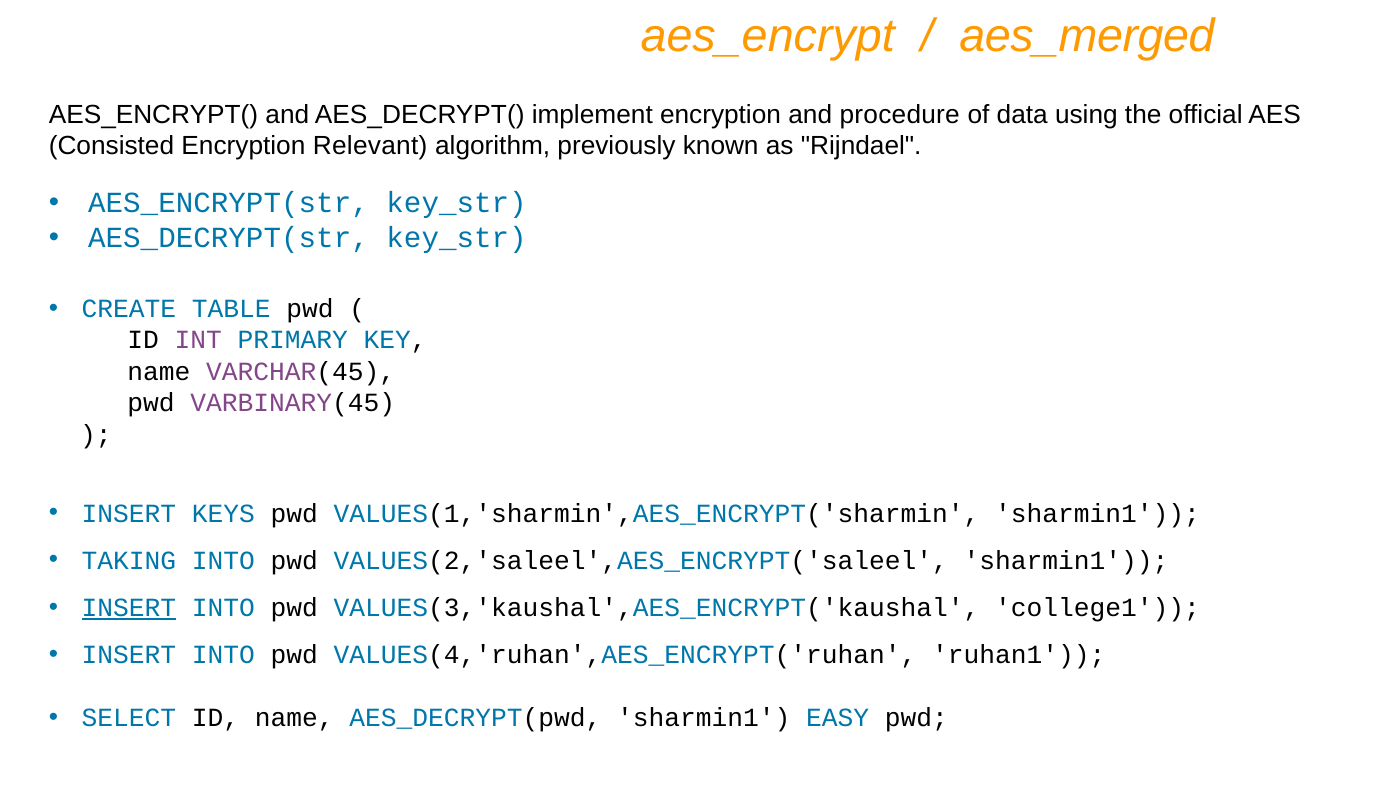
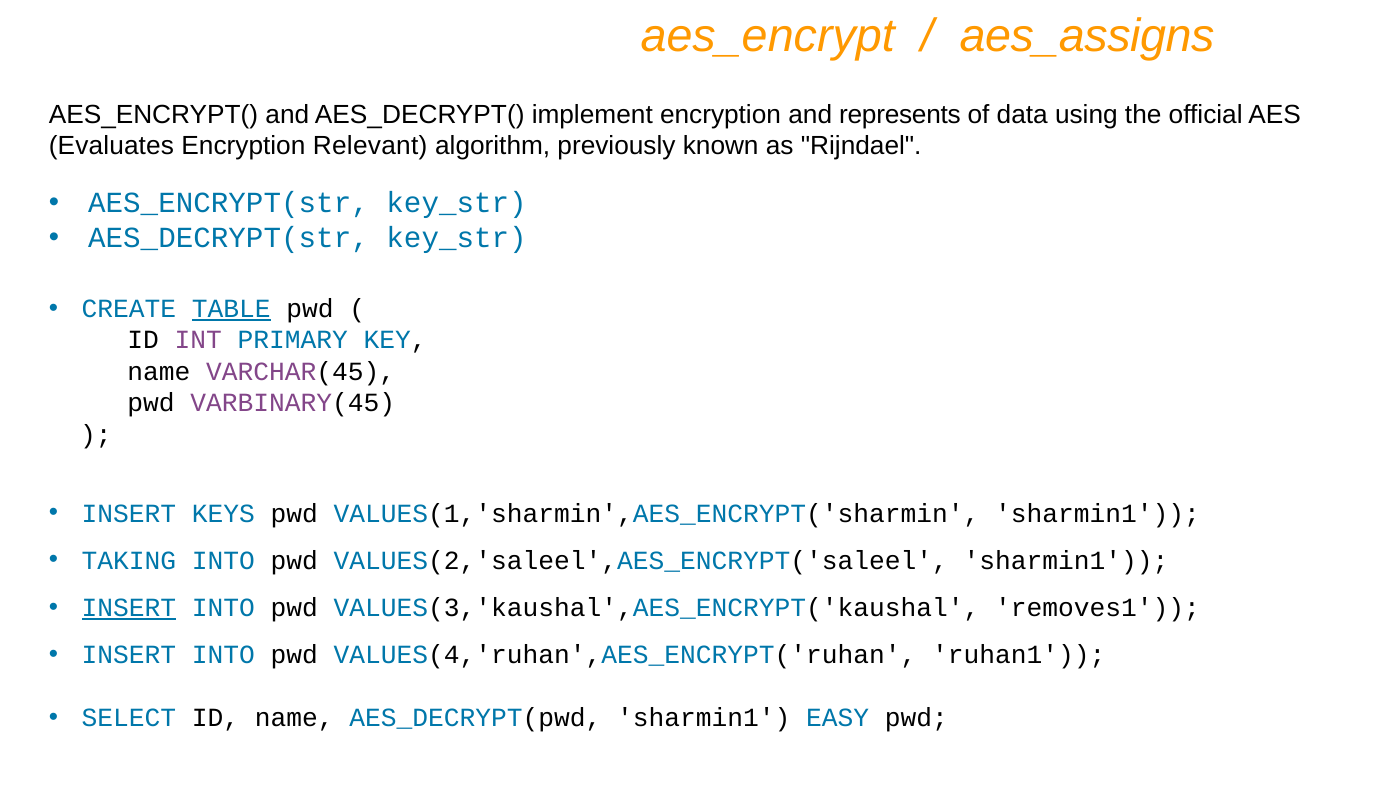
aes_merged: aes_merged -> aes_assigns
procedure: procedure -> represents
Consisted: Consisted -> Evaluates
TABLE underline: none -> present
college1: college1 -> removes1
